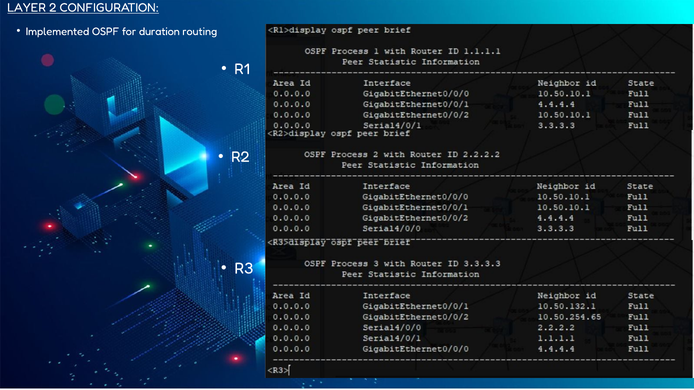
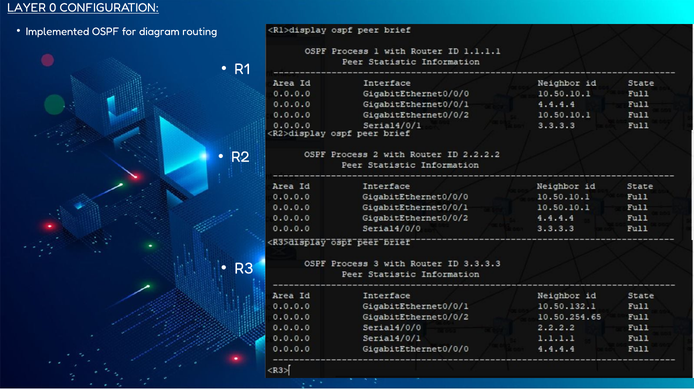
2: 2 -> 0
duration: duration -> diagram
